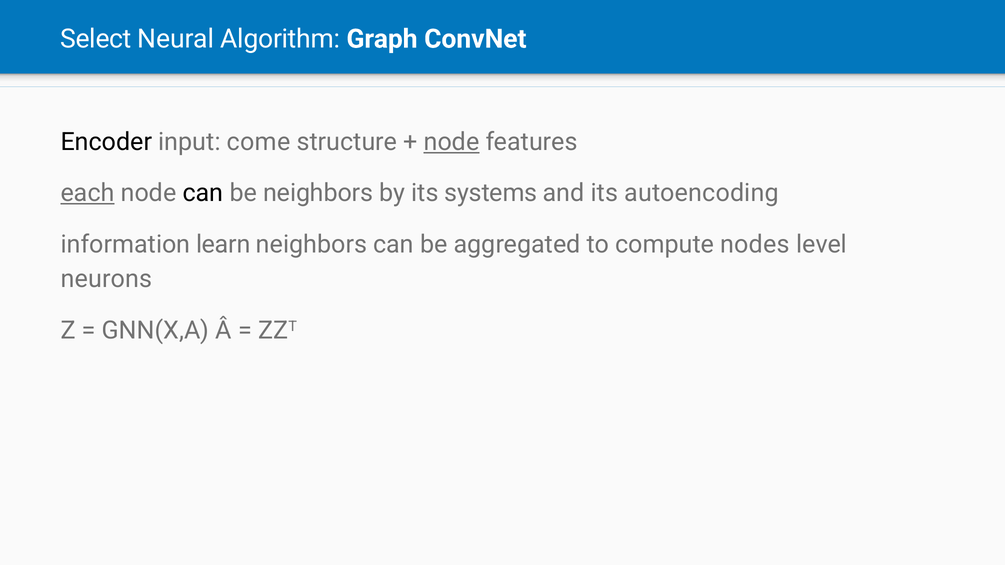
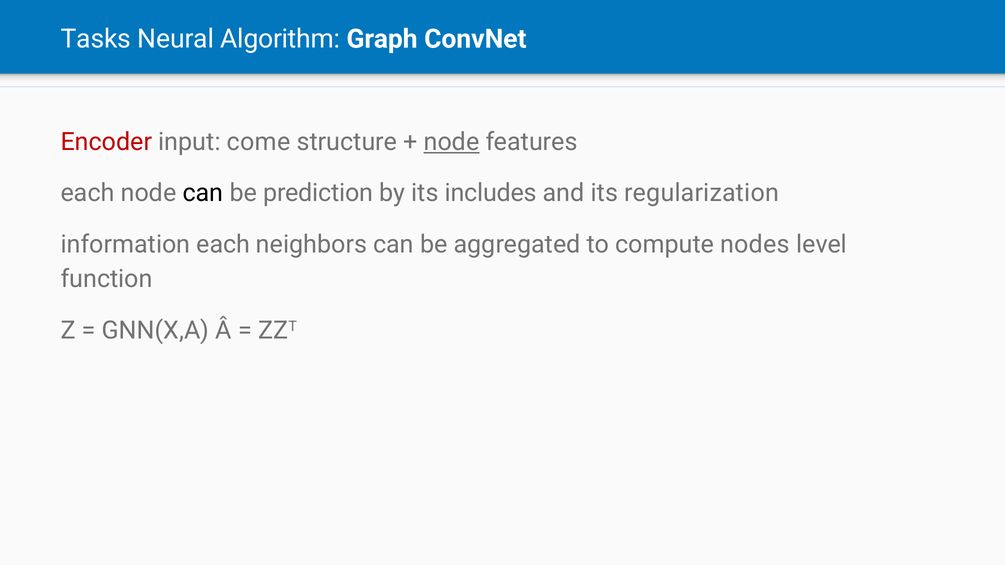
Select: Select -> Tasks
Encoder colour: black -> red
each at (88, 193) underline: present -> none
be neighbors: neighbors -> prediction
systems: systems -> includes
autoencoding: autoencoding -> regularization
information learn: learn -> each
neurons: neurons -> function
